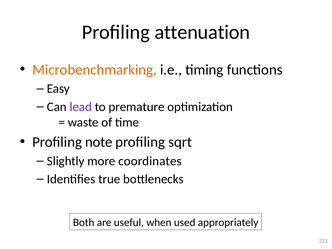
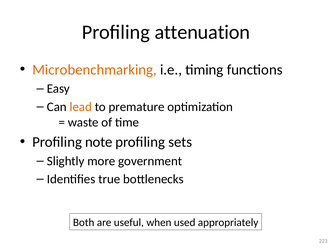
lead colour: purple -> orange
sqrt: sqrt -> sets
coordinates: coordinates -> government
